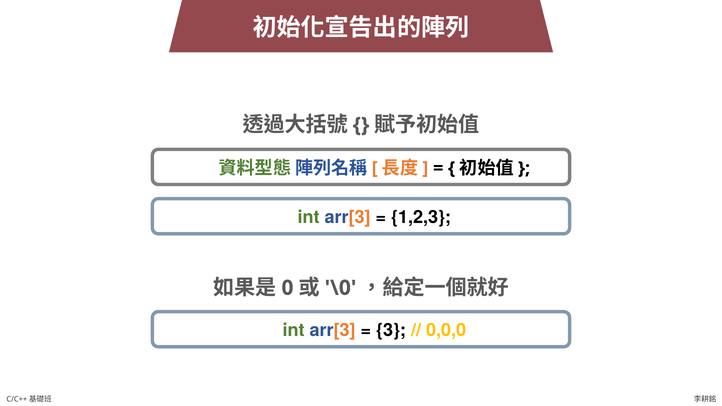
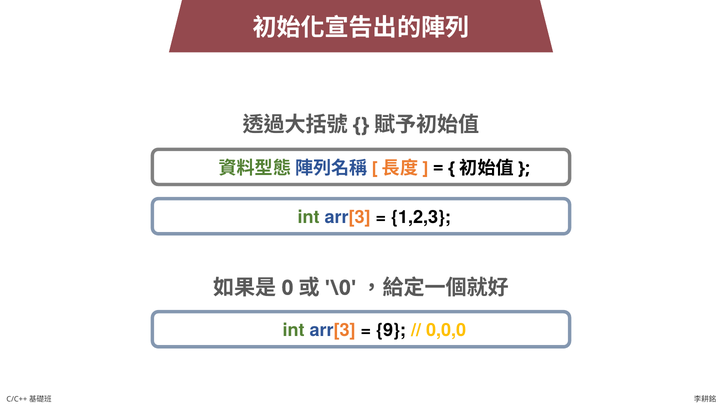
3: 3 -> 9
